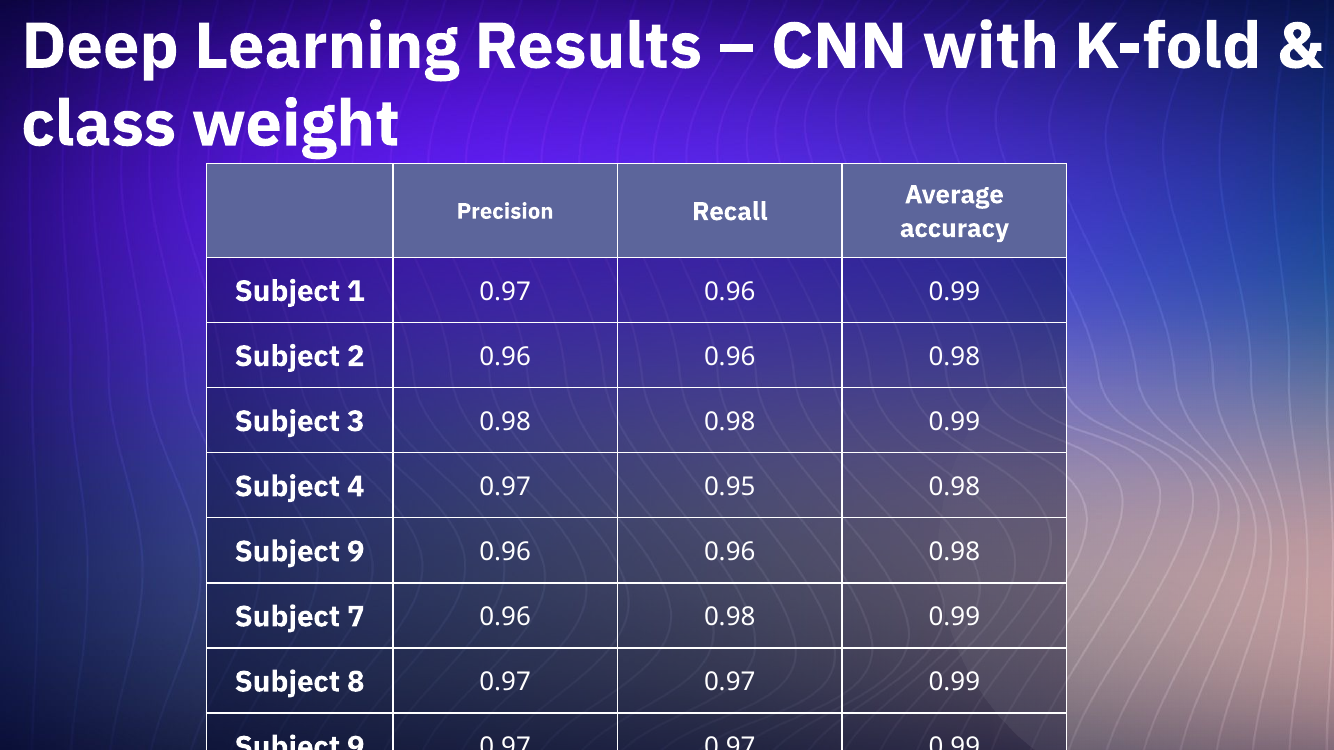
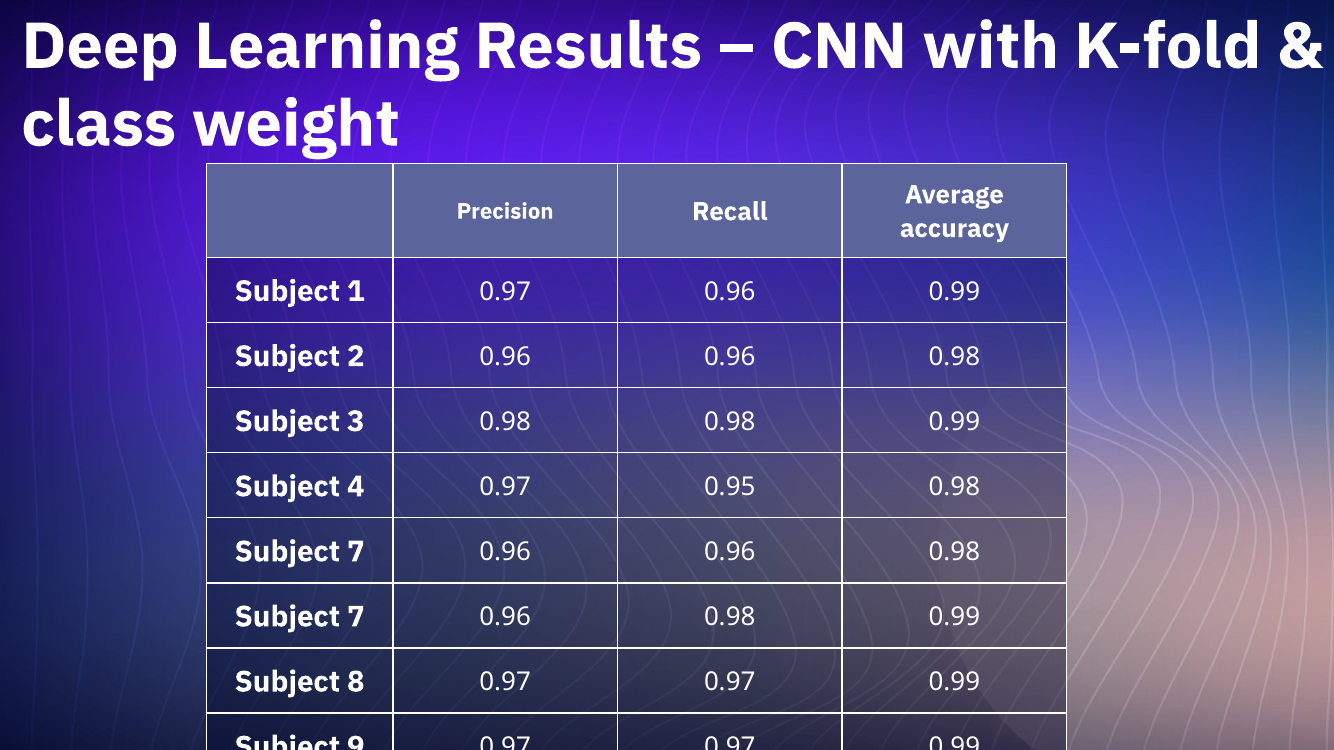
9 at (356, 552): 9 -> 7
